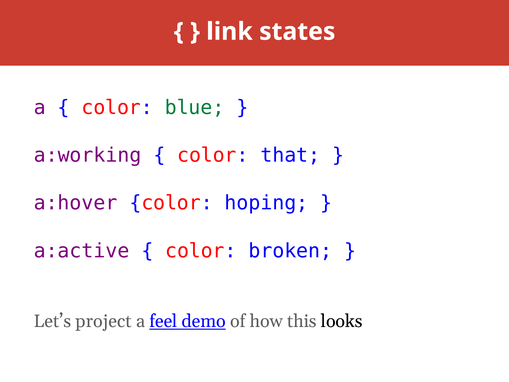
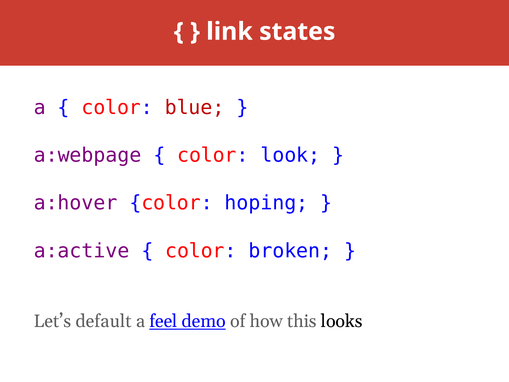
blue colour: green -> red
a:working: a:working -> a:webpage
that: that -> look
project: project -> default
